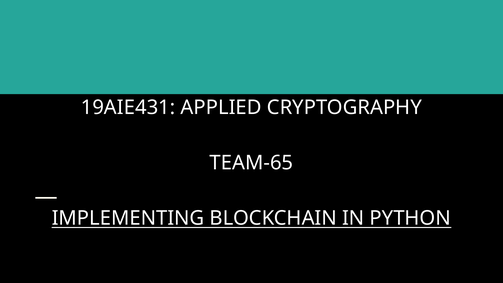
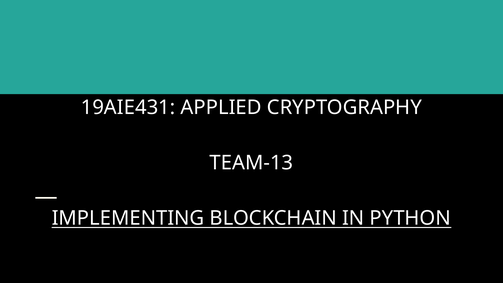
TEAM-65: TEAM-65 -> TEAM-13
